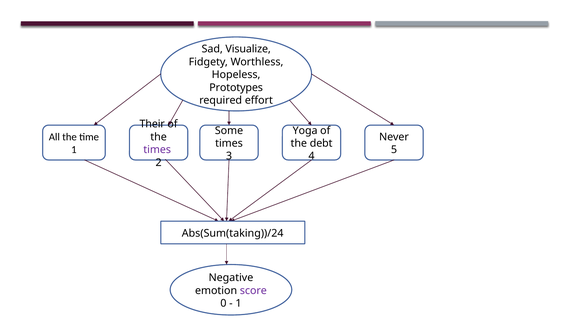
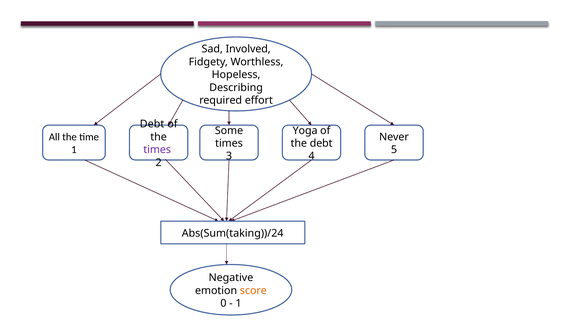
Visualize: Visualize -> Involved
Prototypes: Prototypes -> Describing
Their at (152, 124): Their -> Debt
score colour: purple -> orange
